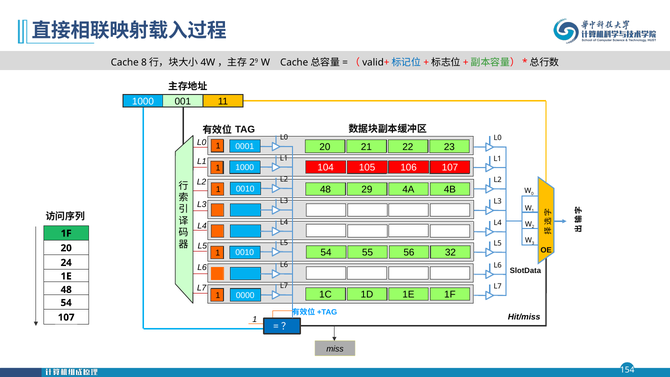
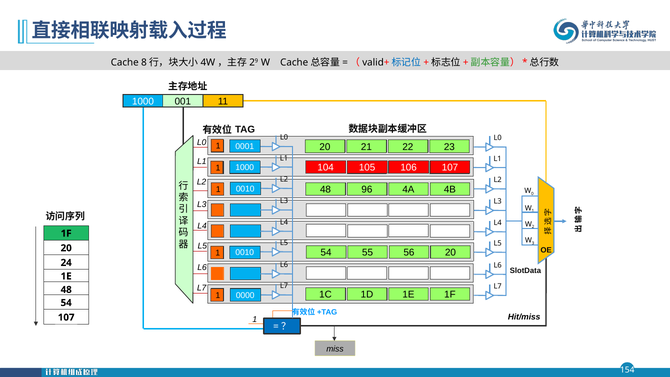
29: 29 -> 96
56 32: 32 -> 20
